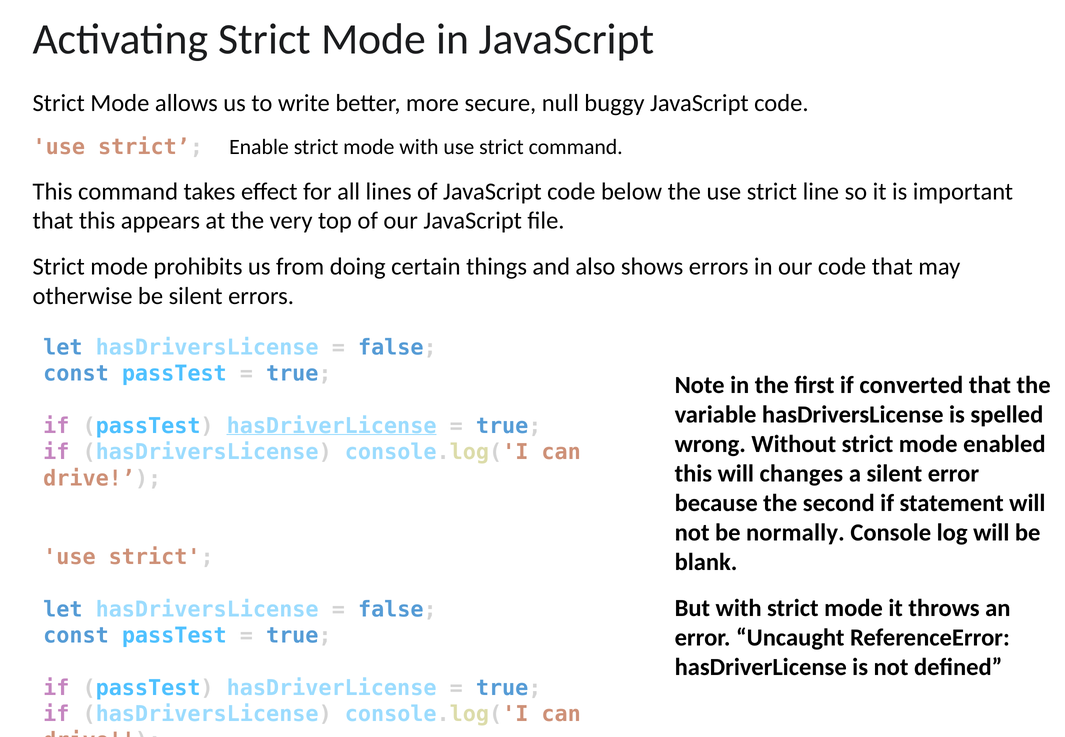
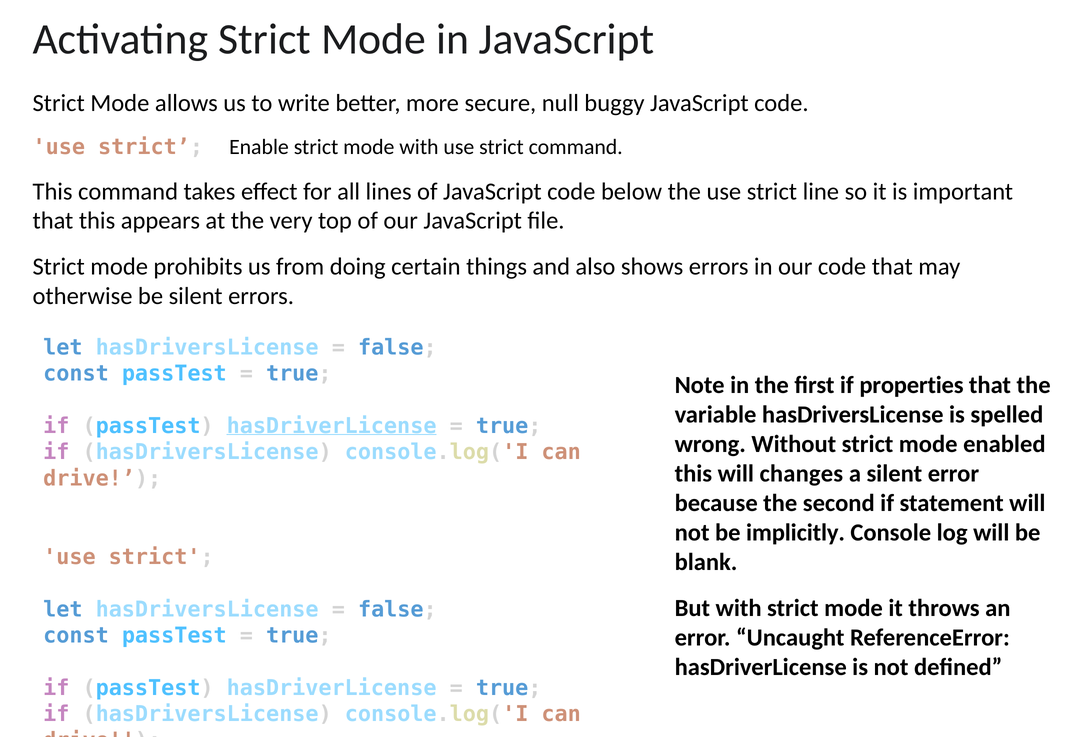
converted: converted -> properties
normally: normally -> implicitly
